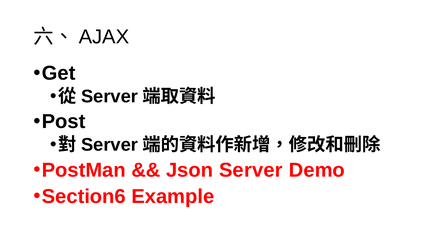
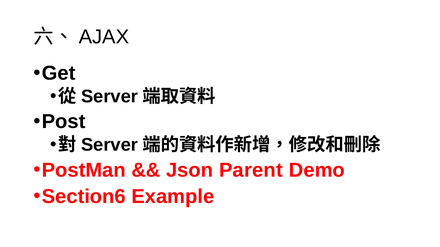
Json Server: Server -> Parent
